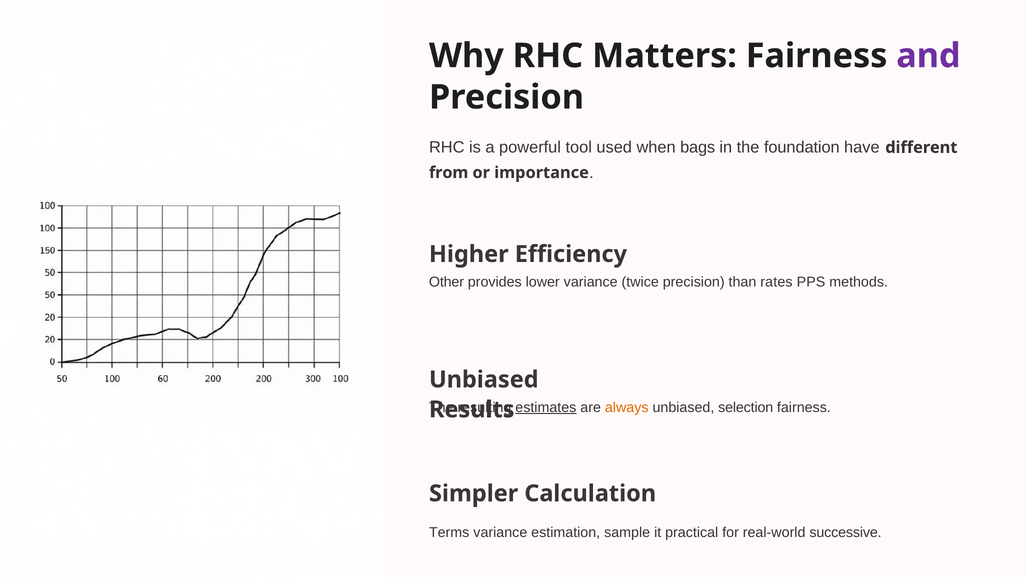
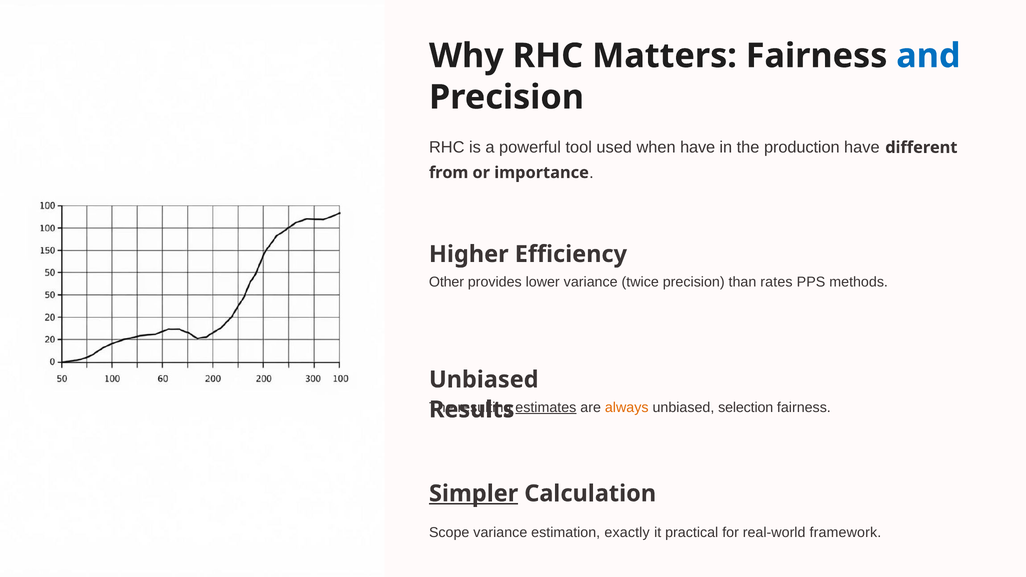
and colour: purple -> blue
when bags: bags -> have
foundation: foundation -> production
Simpler underline: none -> present
Terms: Terms -> Scope
sample: sample -> exactly
successive: successive -> framework
